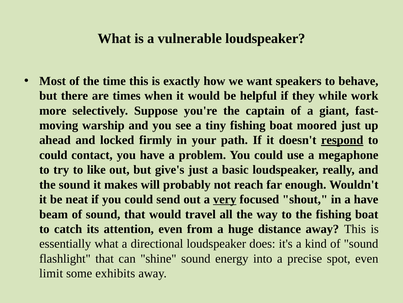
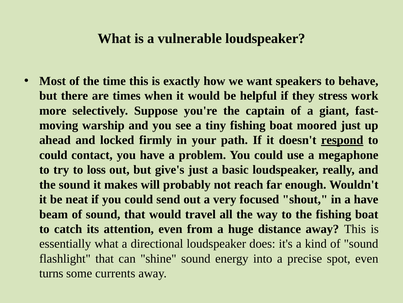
while: while -> stress
like: like -> loss
very underline: present -> none
limit: limit -> turns
exhibits: exhibits -> currents
